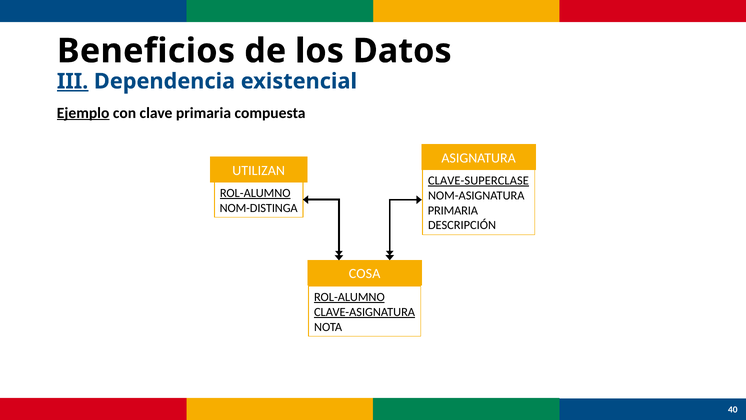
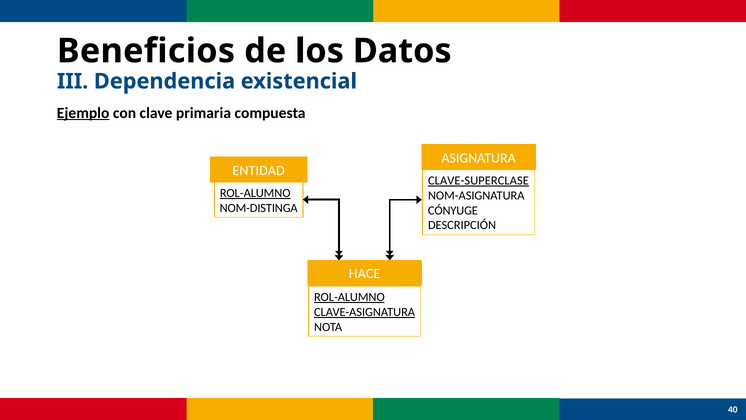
III underline: present -> none
UTILIZAN: UTILIZAN -> ENTIDAD
PRIMARIA at (453, 210): PRIMARIA -> CÓNYUGE
COSA: COSA -> HACE
